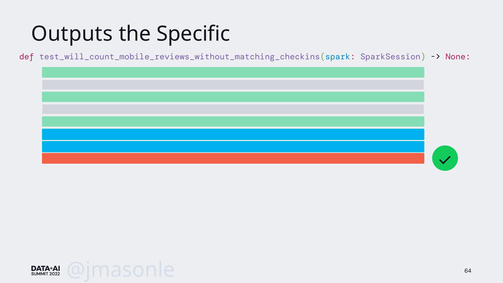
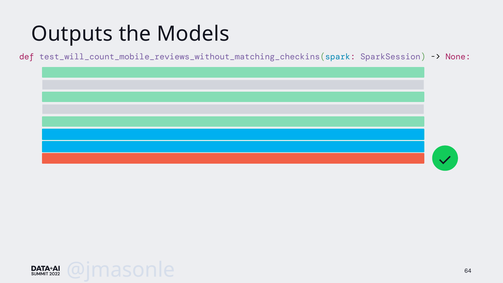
Specific: Specific -> Models
